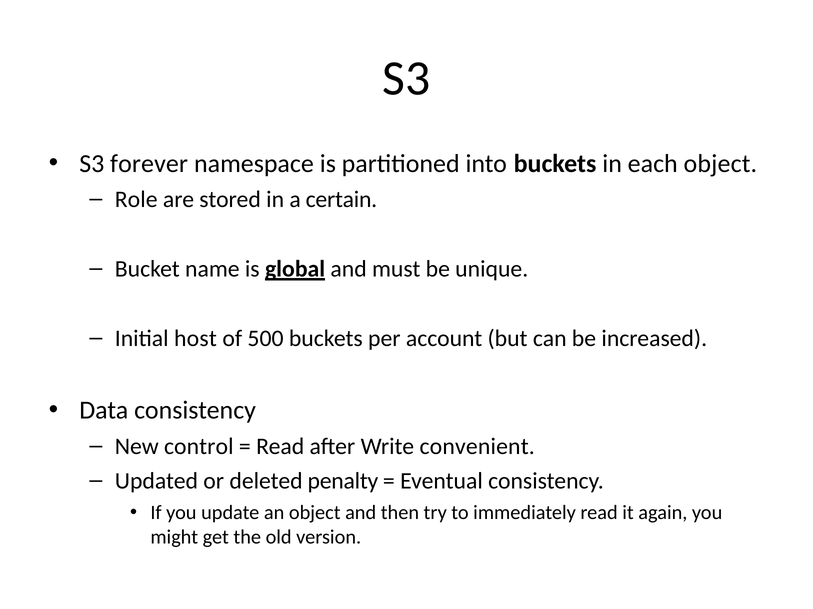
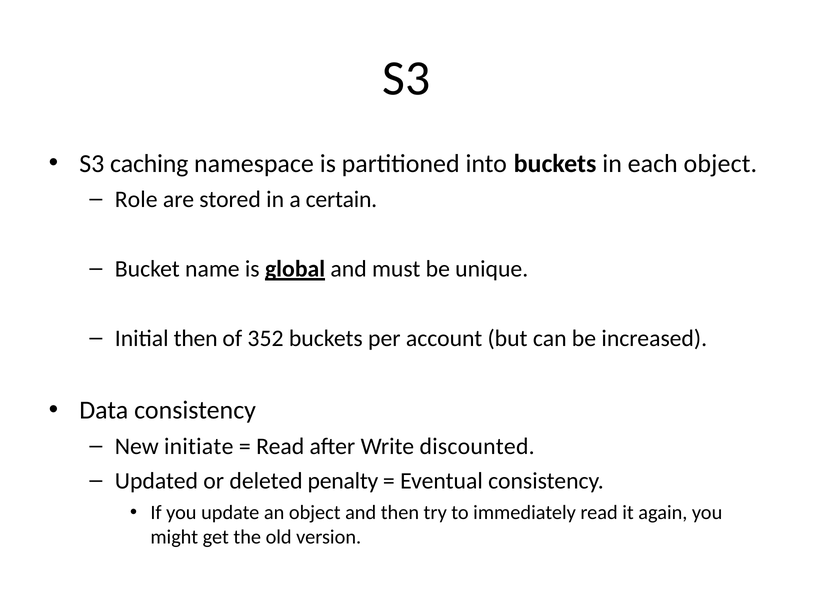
forever: forever -> caching
Initial host: host -> then
500: 500 -> 352
control: control -> initiate
convenient: convenient -> discounted
